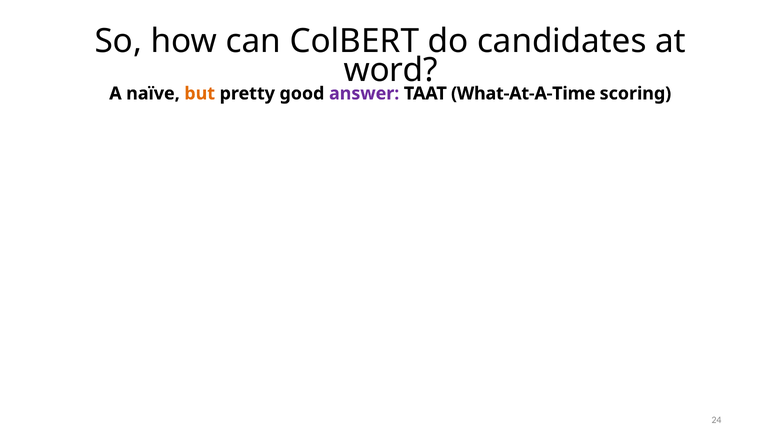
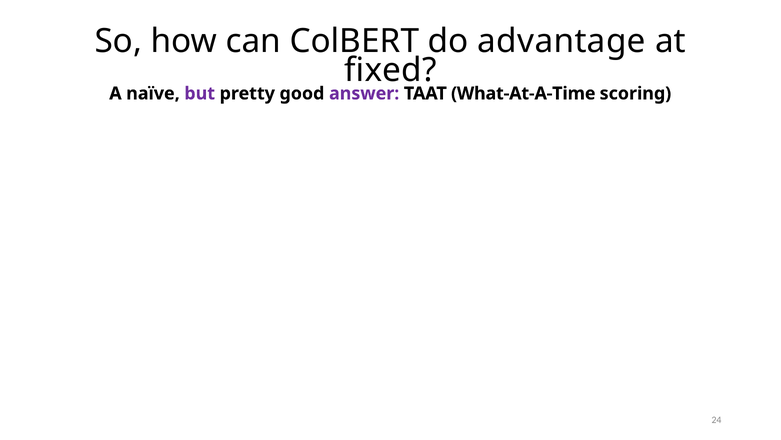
candidates: candidates -> advantage
word: word -> fixed
but colour: orange -> purple
